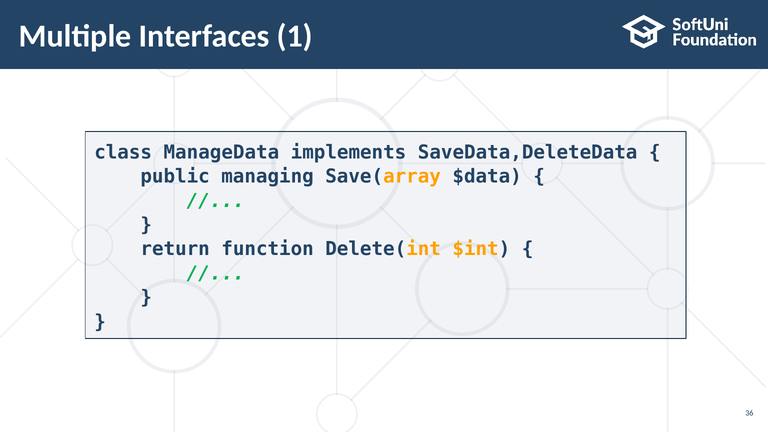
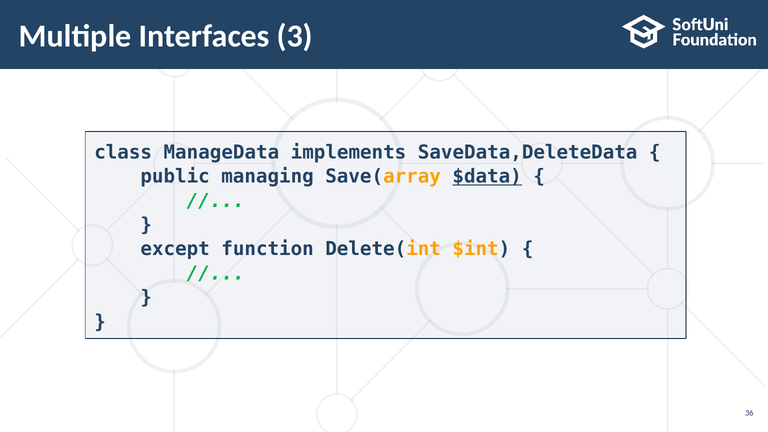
1: 1 -> 3
$data underline: none -> present
return: return -> except
